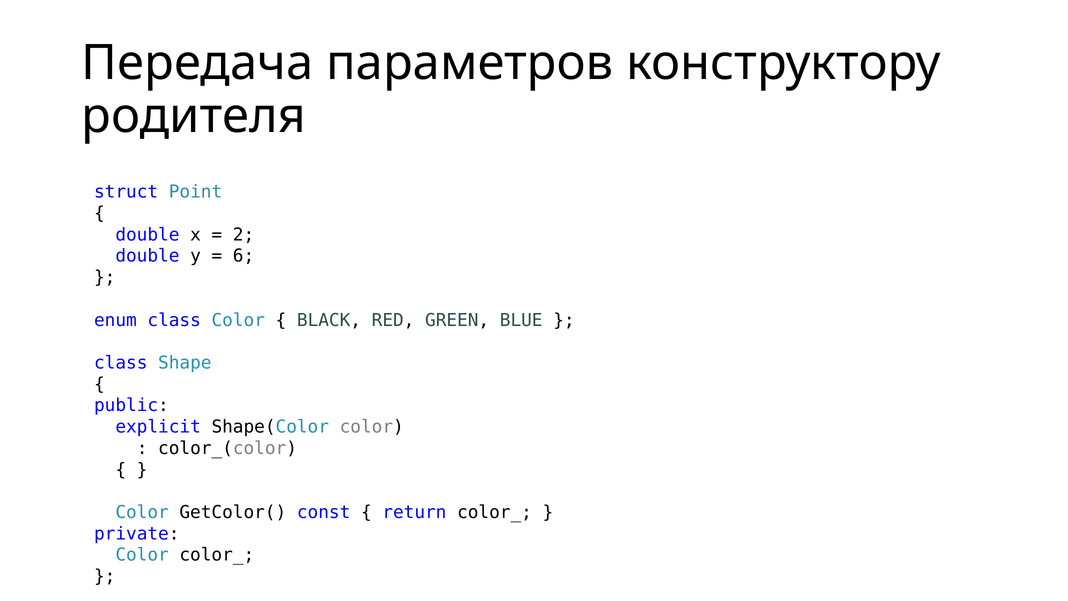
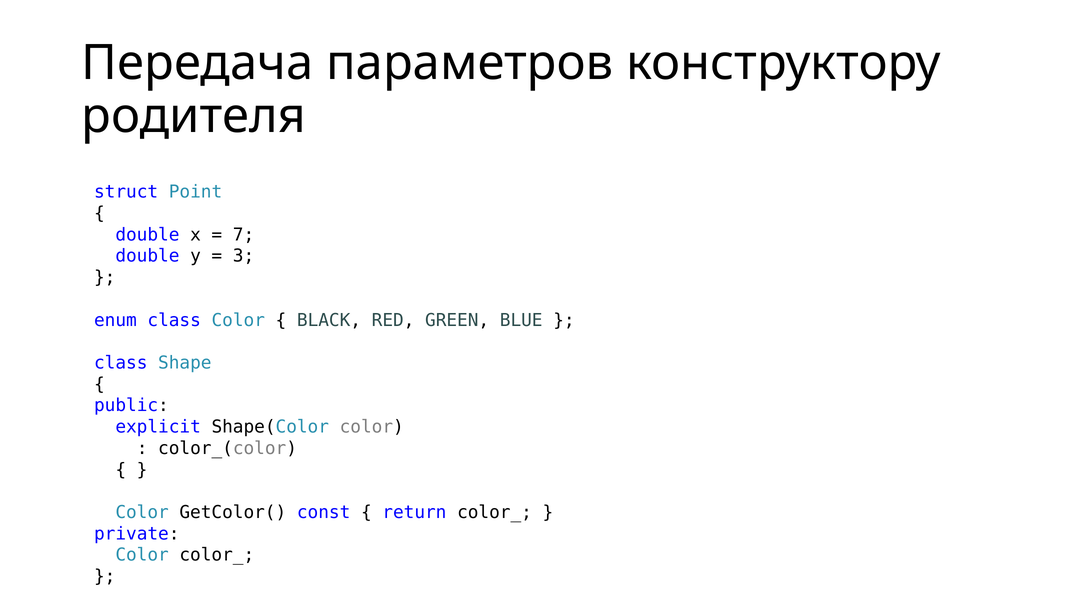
2: 2 -> 7
6: 6 -> 3
